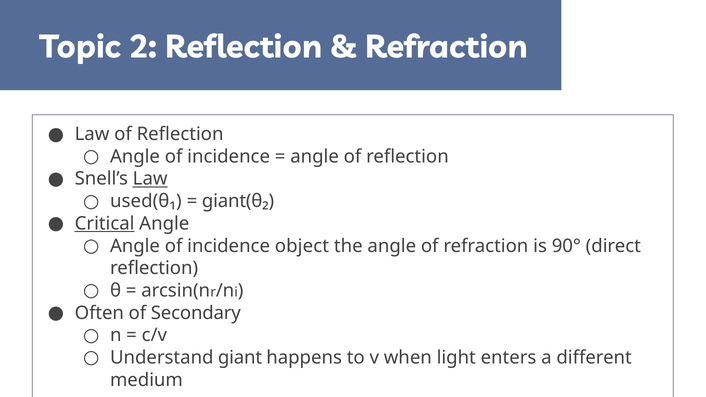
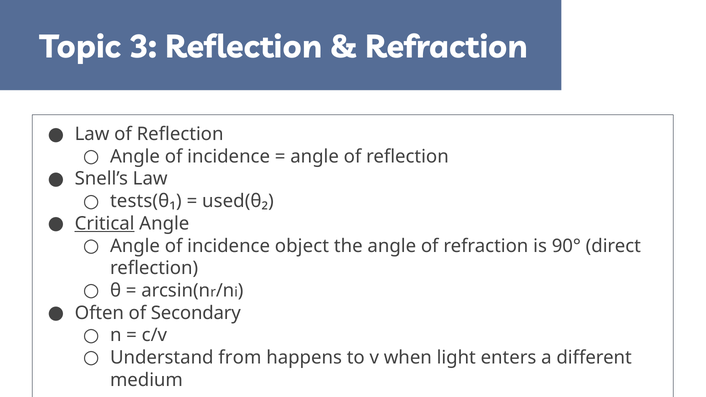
2: 2 -> 3
Law at (150, 179) underline: present -> none
used(θ₁: used(θ₁ -> tests(θ₁
giant(θ₂: giant(θ₂ -> used(θ₂
giant: giant -> from
